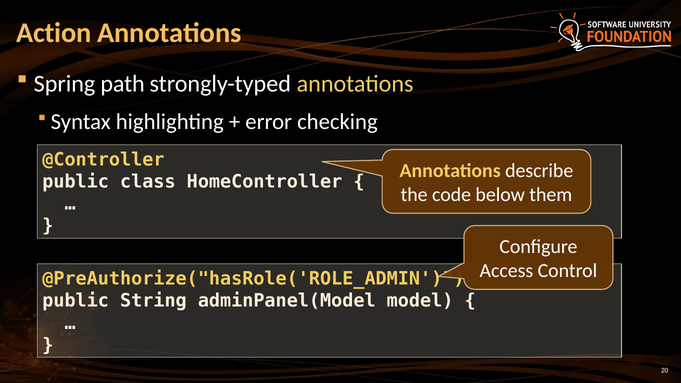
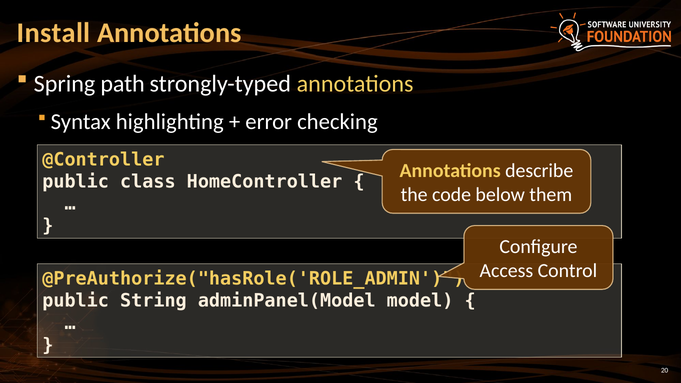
Action: Action -> Install
